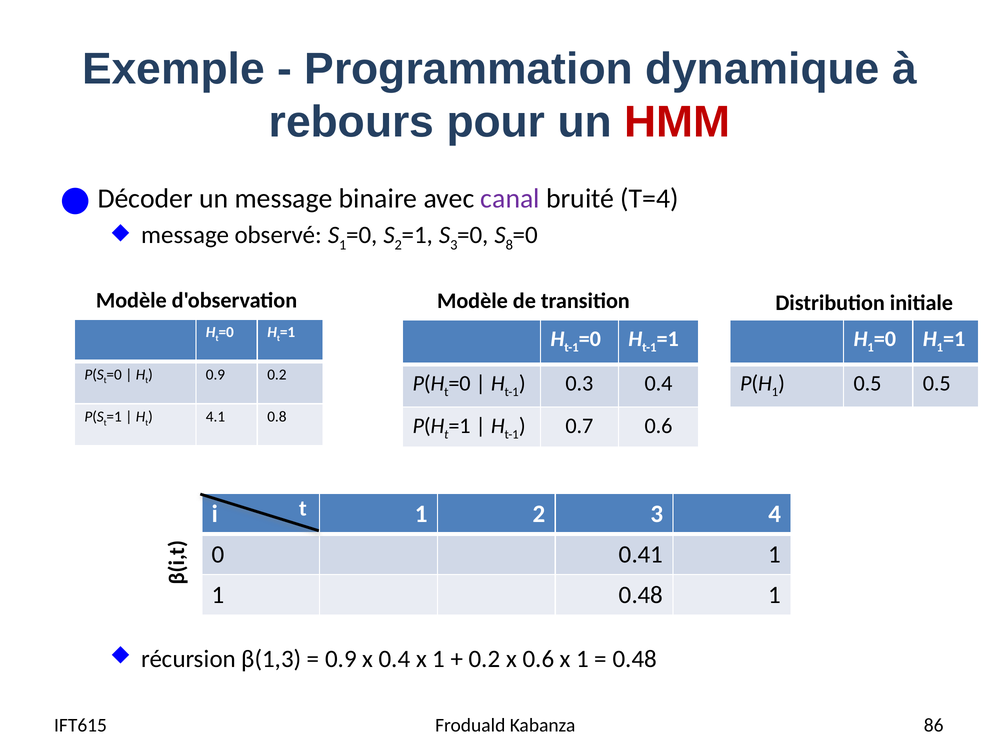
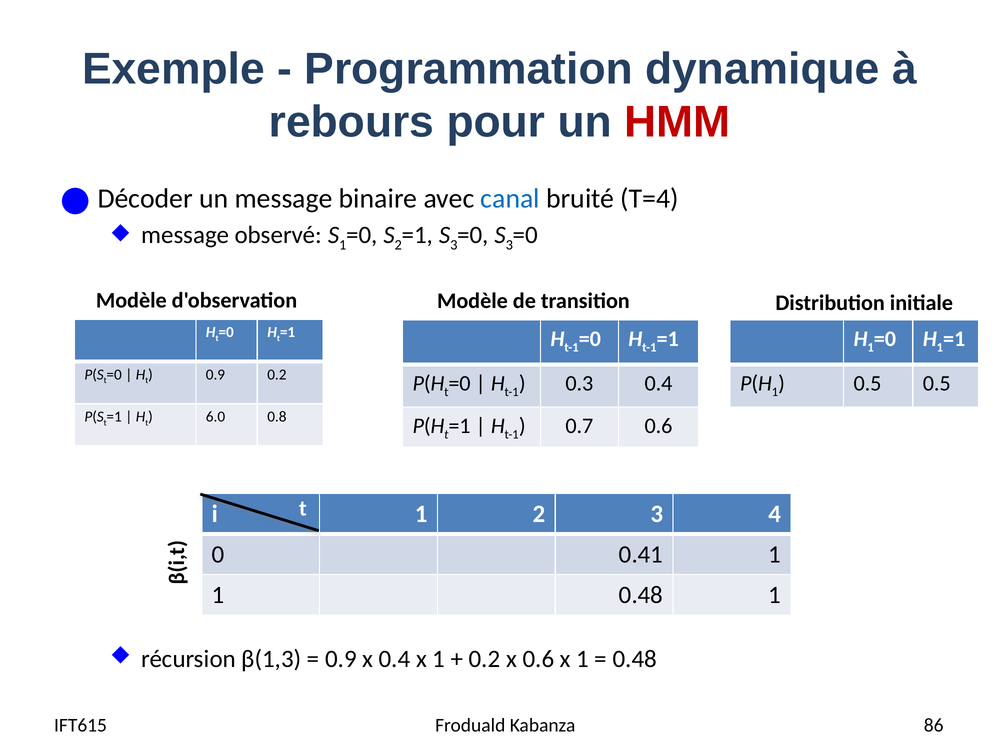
canal colour: purple -> blue
8 at (509, 245): 8 -> 3
4.1: 4.1 -> 6.0
